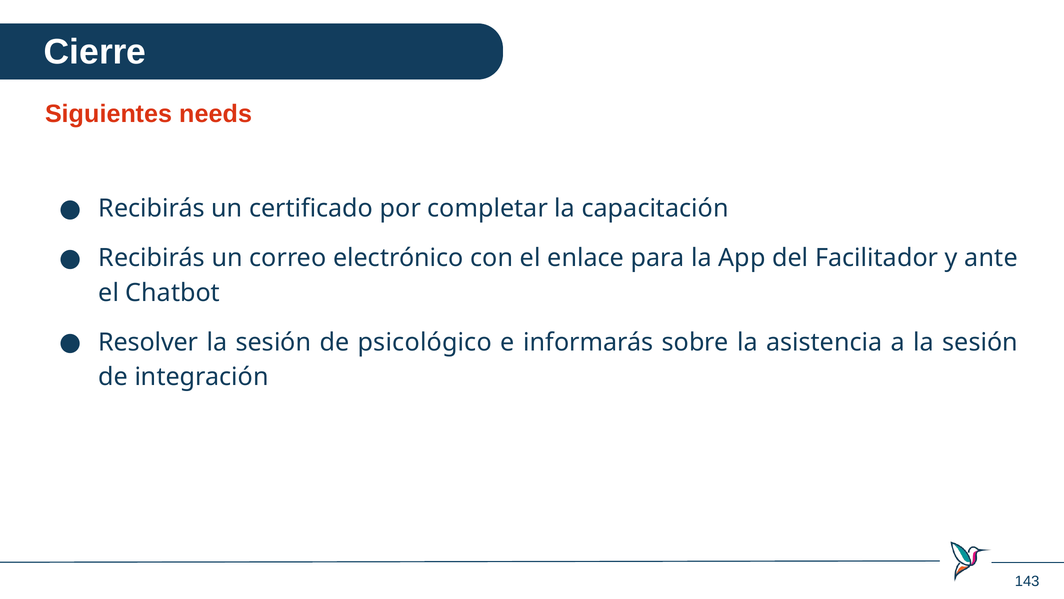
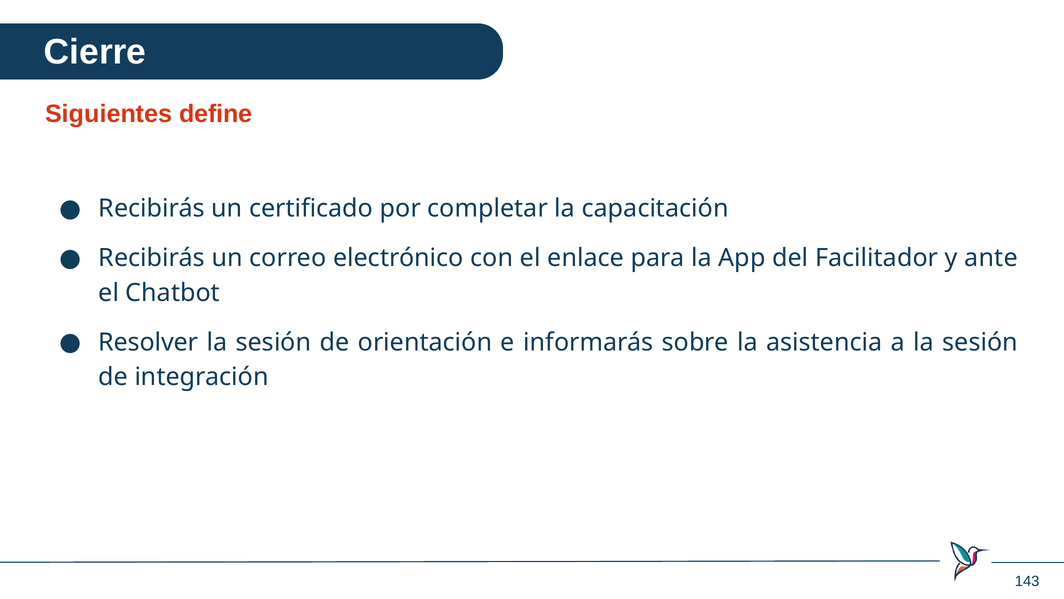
needs: needs -> define
psicológico: psicológico -> orientación
